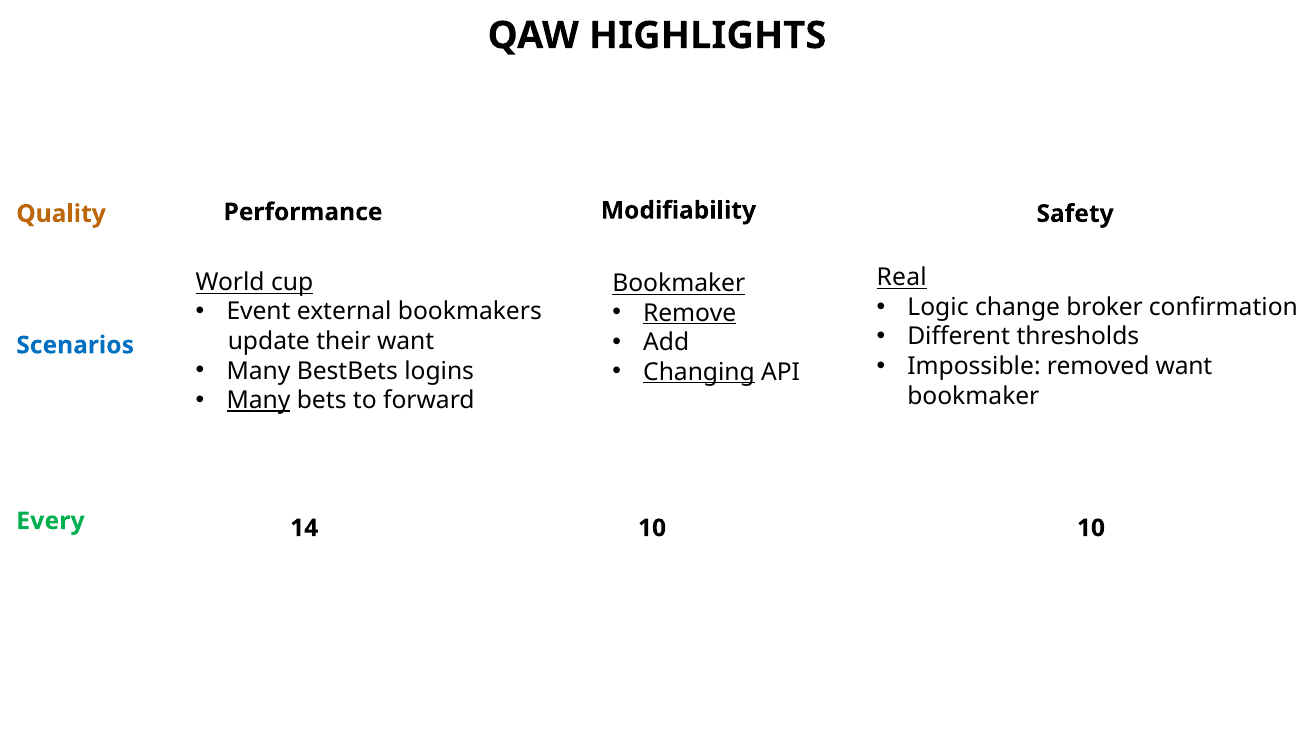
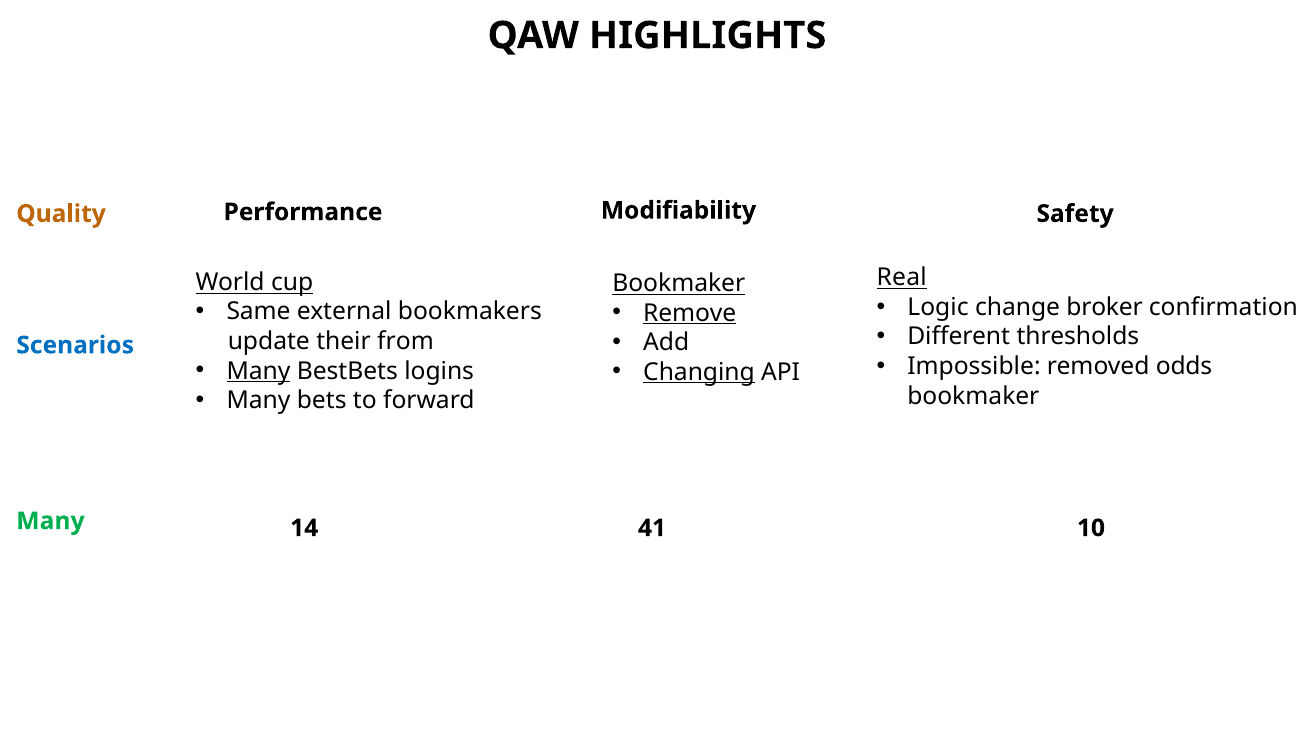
Event: Event -> Same
their want: want -> from
removed want: want -> odds
Many at (258, 371) underline: none -> present
Many at (258, 401) underline: present -> none
Every at (50, 521): Every -> Many
14 10: 10 -> 41
